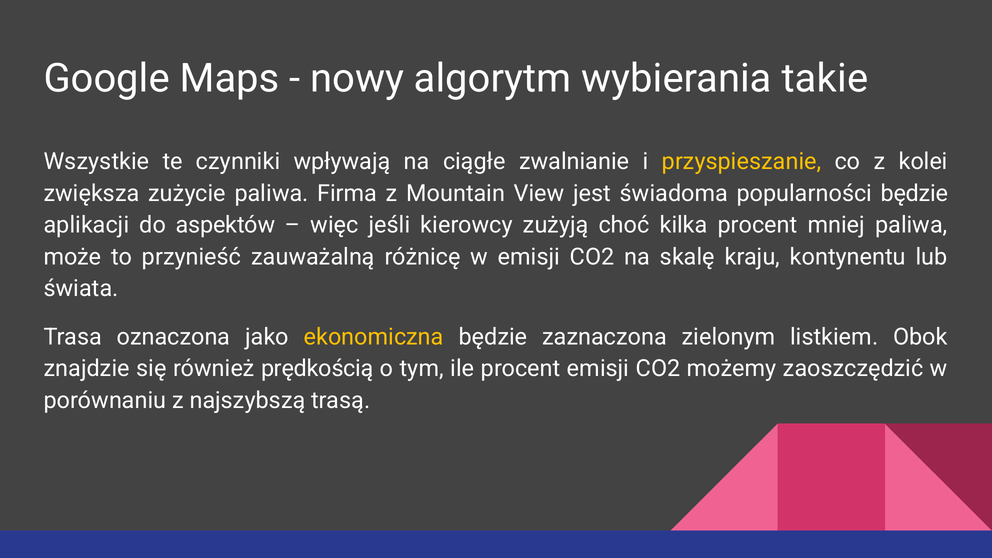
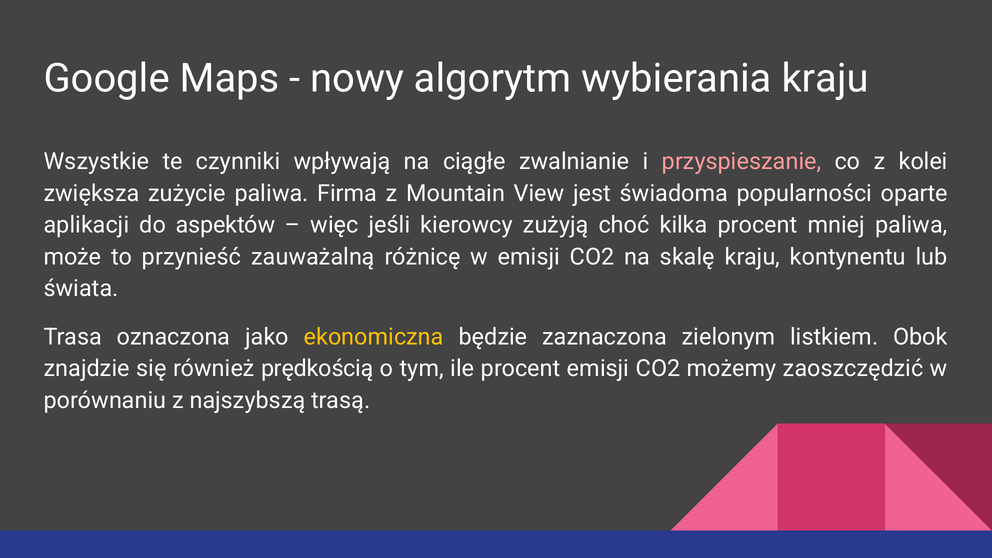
wybierania takie: takie -> kraju
przyspieszanie colour: yellow -> pink
popularności będzie: będzie -> oparte
